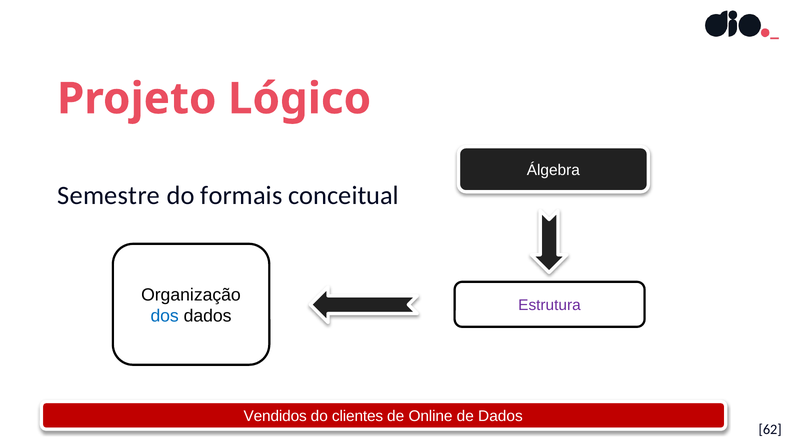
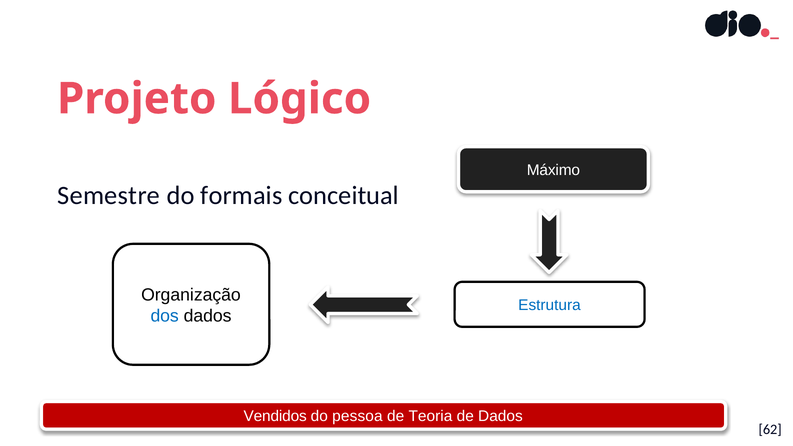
Álgebra: Álgebra -> Máximo
Estrutura colour: purple -> blue
clientes: clientes -> pessoa
Online: Online -> Teoria
